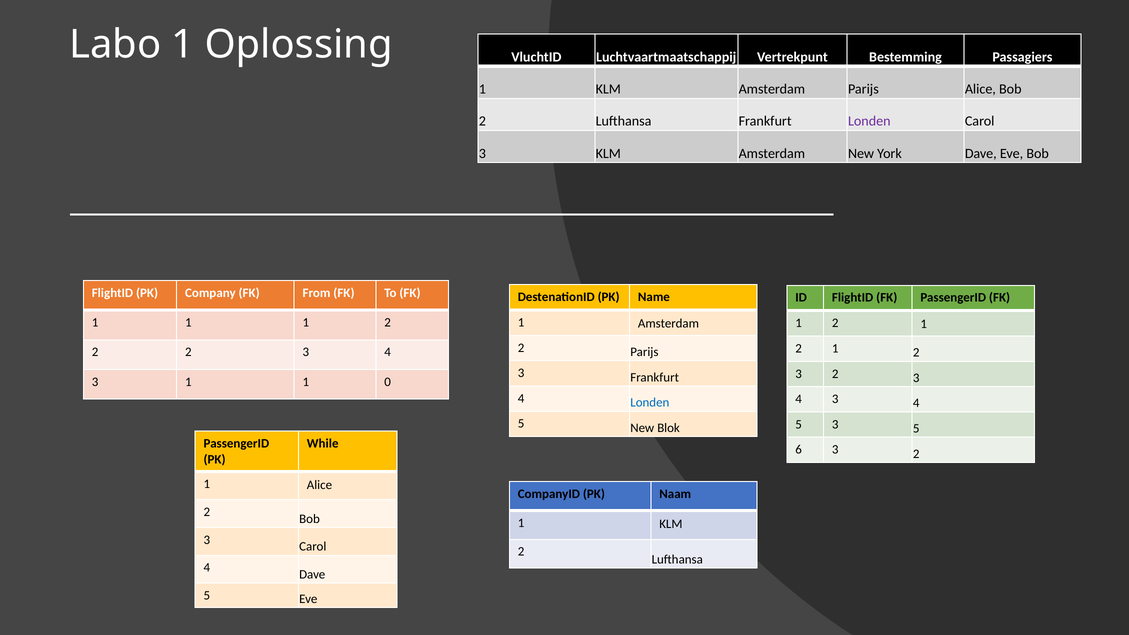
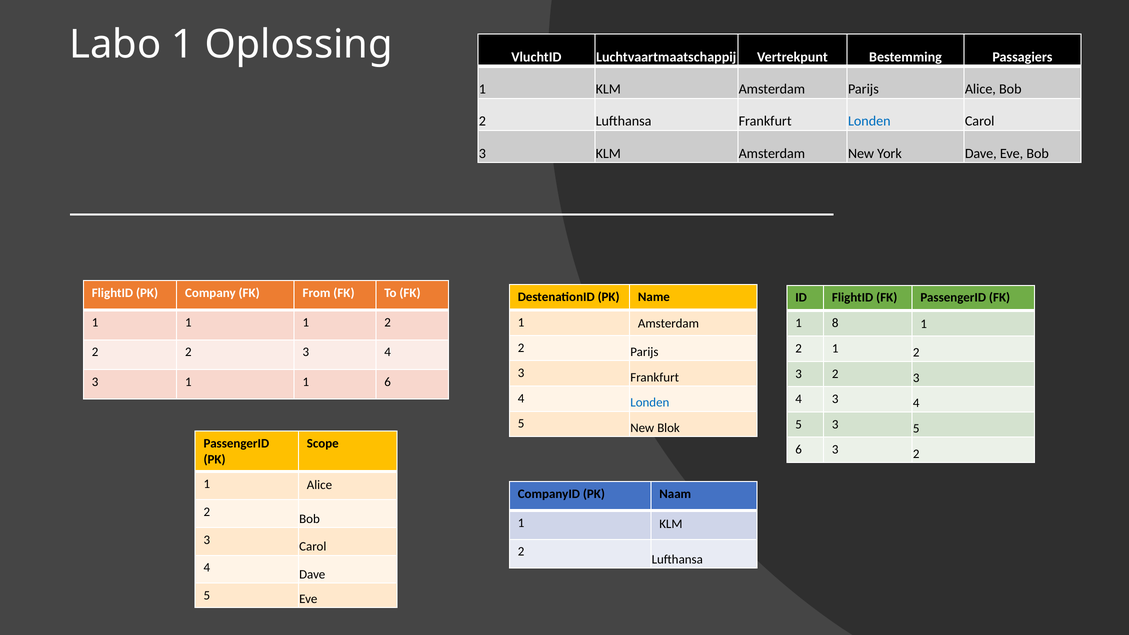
Londen at (869, 121) colour: purple -> blue
2 at (835, 323): 2 -> 8
1 0: 0 -> 6
While: While -> Scope
